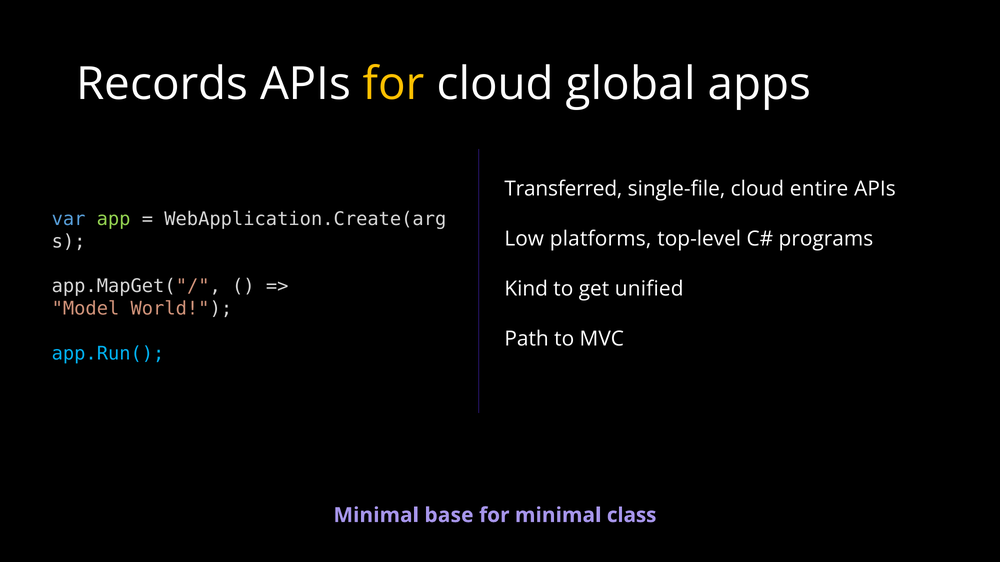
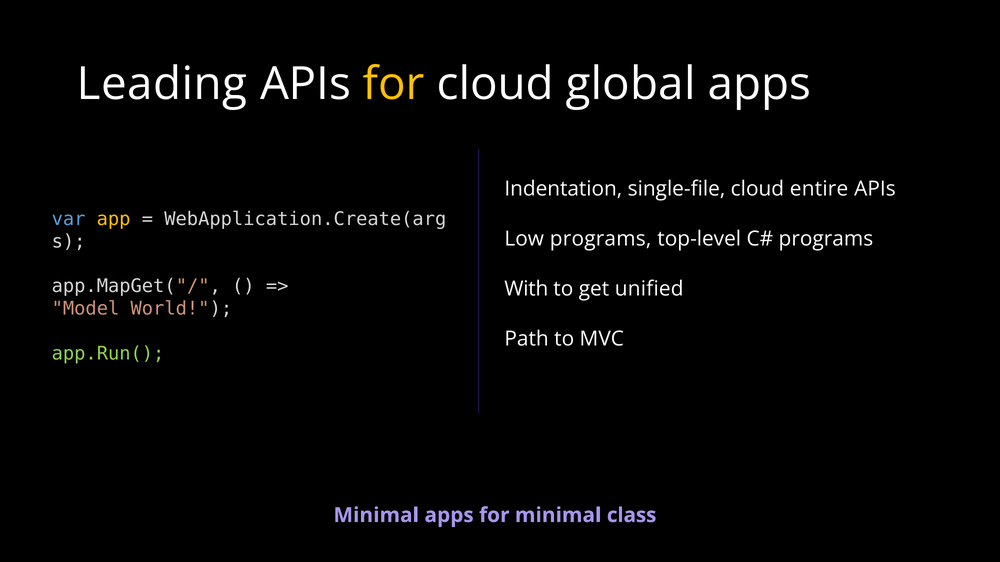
Records: Records -> Leading
Transferred: Transferred -> Indentation
app colour: light green -> yellow
Low platforms: platforms -> programs
Kind: Kind -> With
app.Run( colour: light blue -> light green
Minimal base: base -> apps
